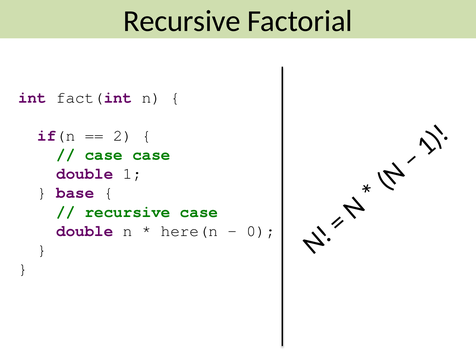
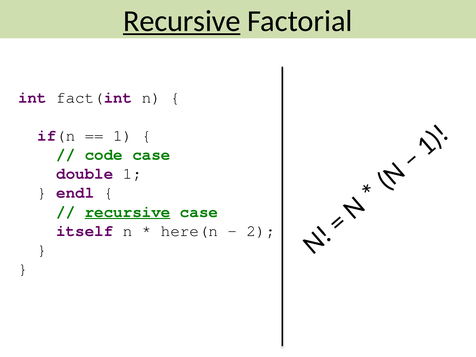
Recursive at (182, 21) underline: none -> present
2 at (123, 136): 2 -> 1
case at (104, 155): case -> code
base: base -> endl
recursive at (128, 212) underline: none -> present
double at (85, 231): double -> itself
0: 0 -> 2
